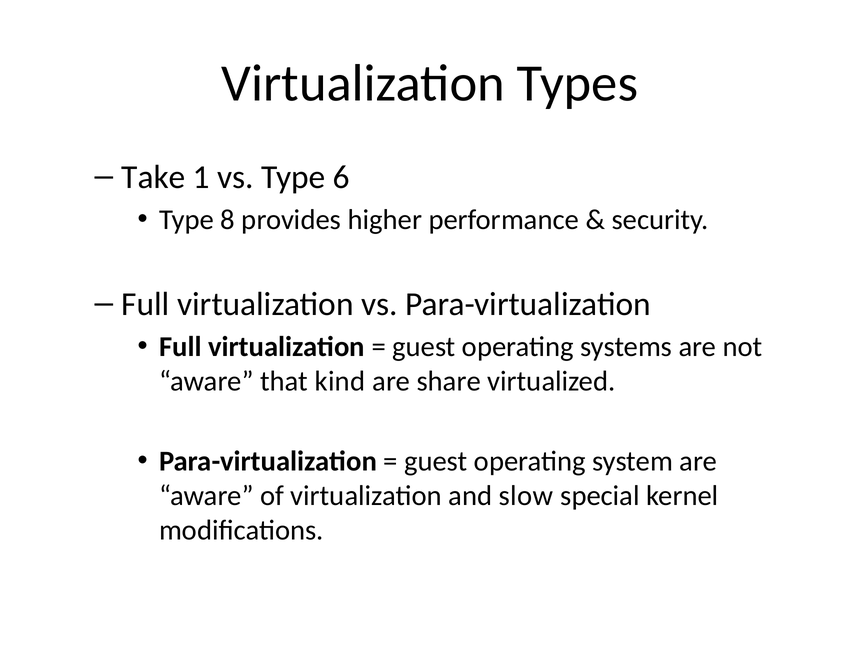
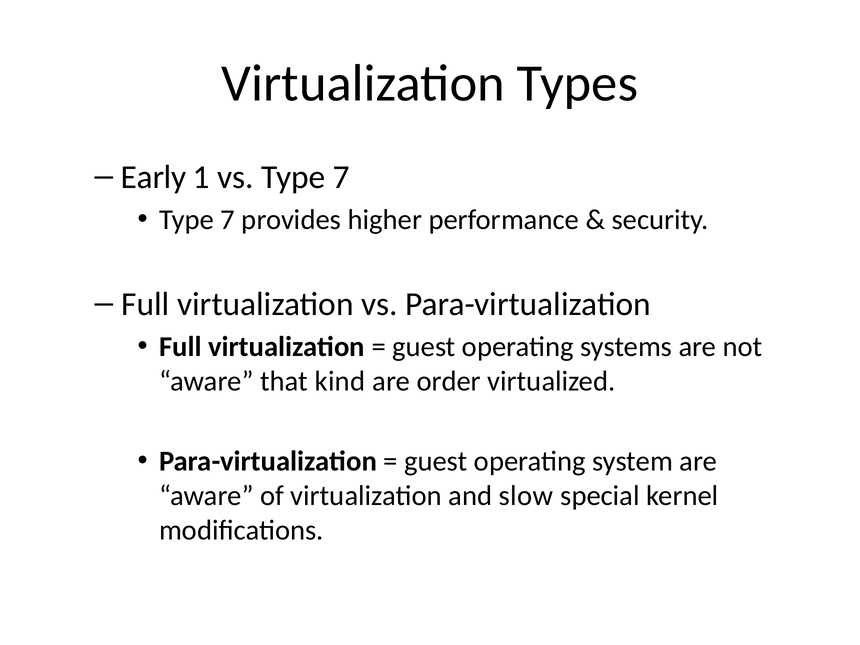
Take: Take -> Early
vs Type 6: 6 -> 7
8 at (228, 220): 8 -> 7
share: share -> order
